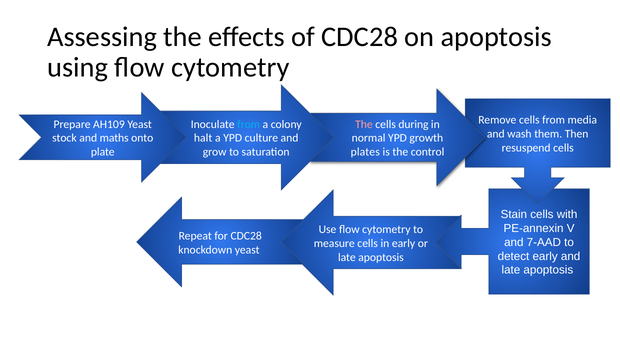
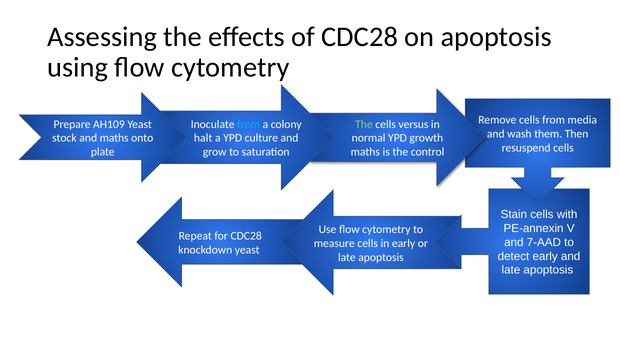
The at (364, 125) colour: pink -> light green
during: during -> versus
plates at (365, 152): plates -> maths
